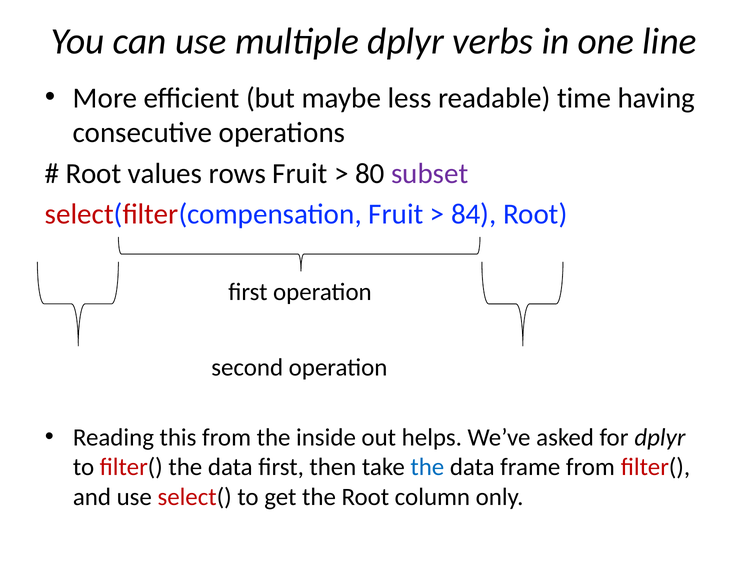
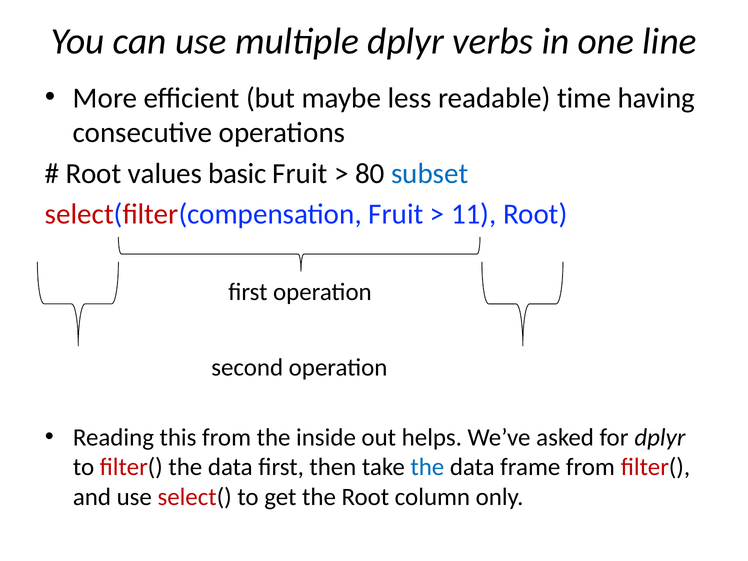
rows: rows -> basic
subset colour: purple -> blue
84: 84 -> 11
